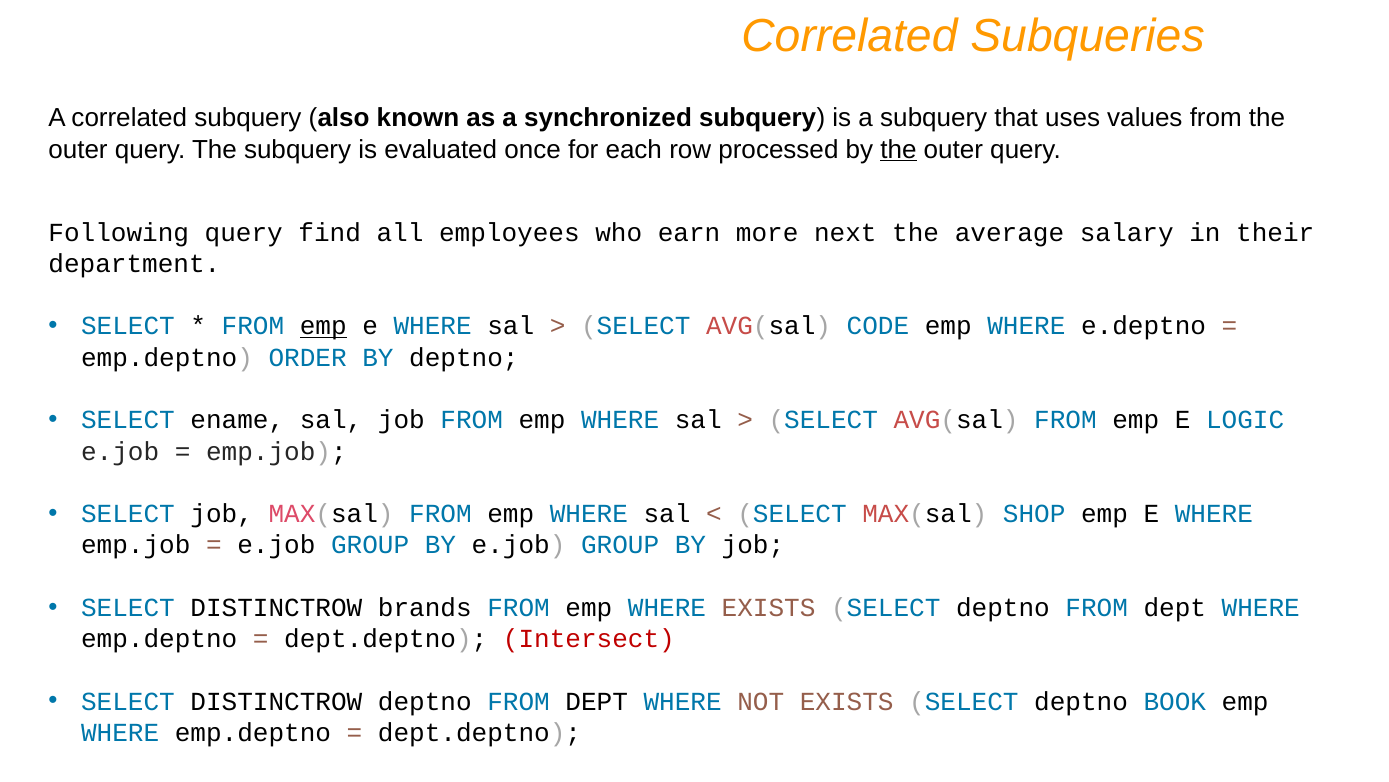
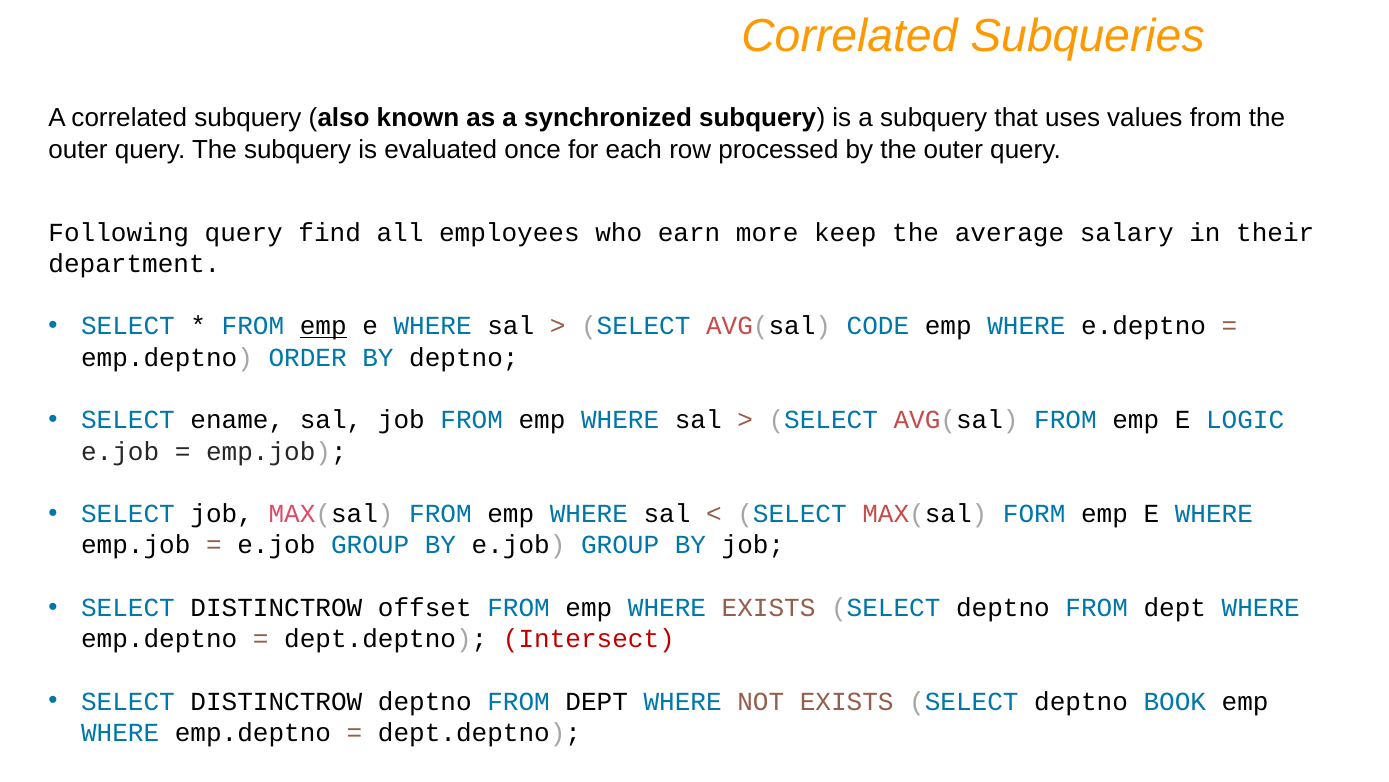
the at (898, 149) underline: present -> none
next: next -> keep
SHOP: SHOP -> FORM
brands: brands -> offset
